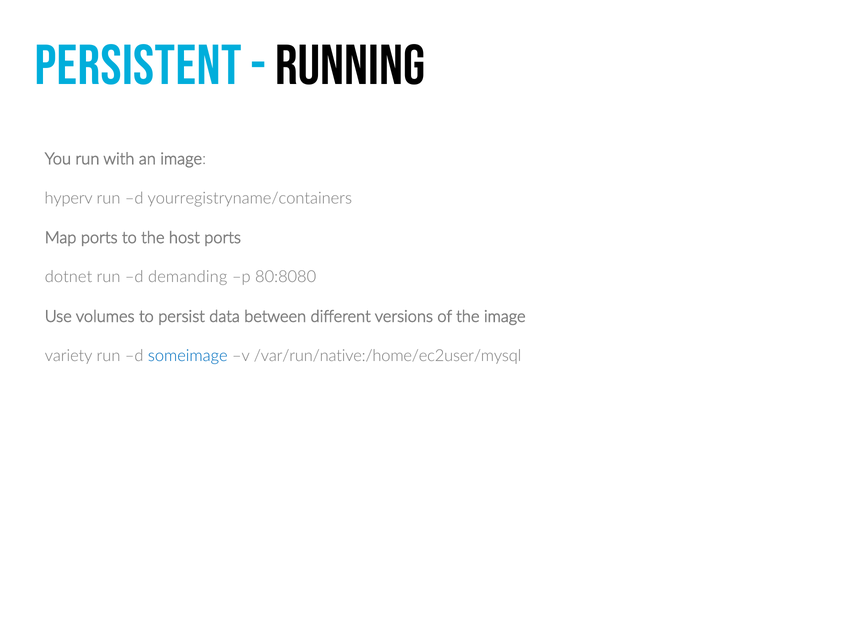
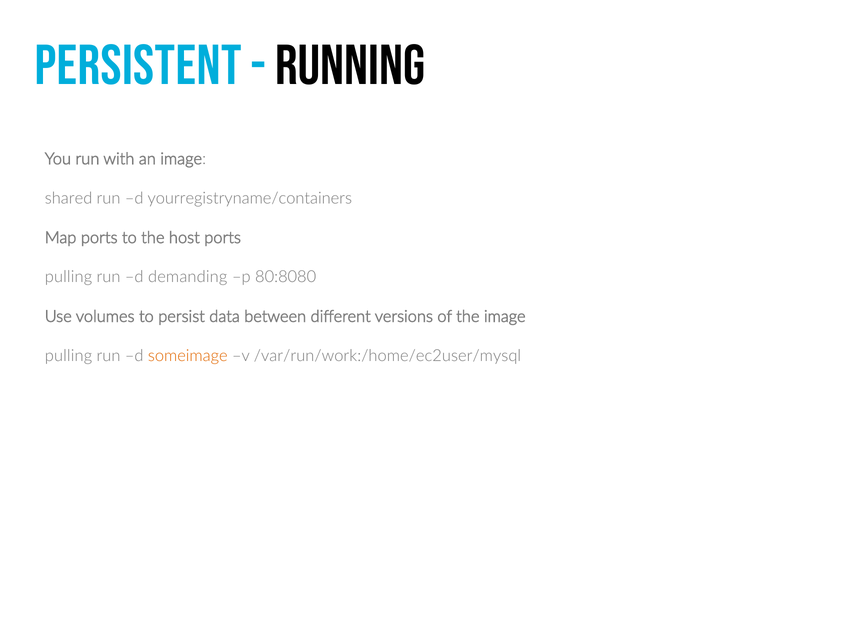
hyperv: hyperv -> shared
dotnet at (69, 277): dotnet -> pulling
variety at (69, 356): variety -> pulling
someimage colour: blue -> orange
/var/run/native:/home/ec2user/mysql: /var/run/native:/home/ec2user/mysql -> /var/run/work:/home/ec2user/mysql
